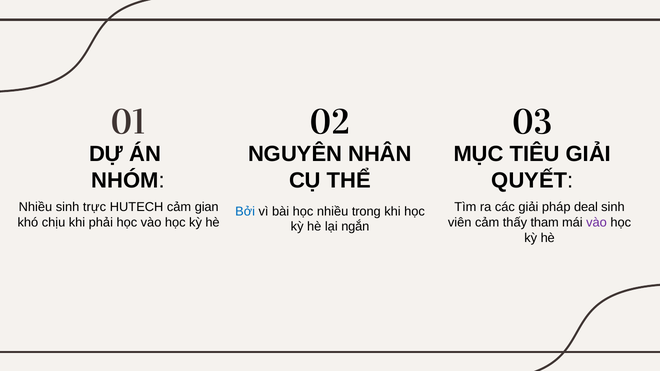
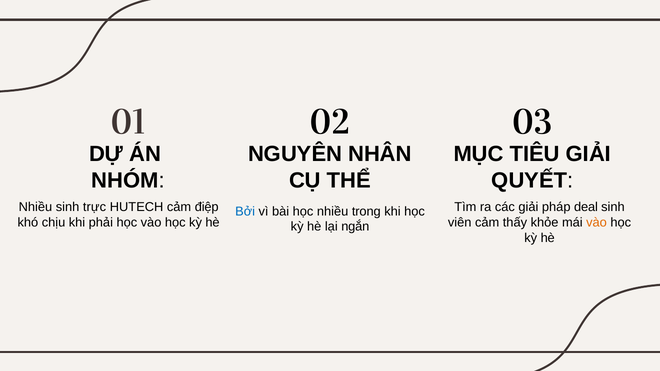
gian: gian -> điệp
tham: tham -> khỏe
vào at (597, 223) colour: purple -> orange
